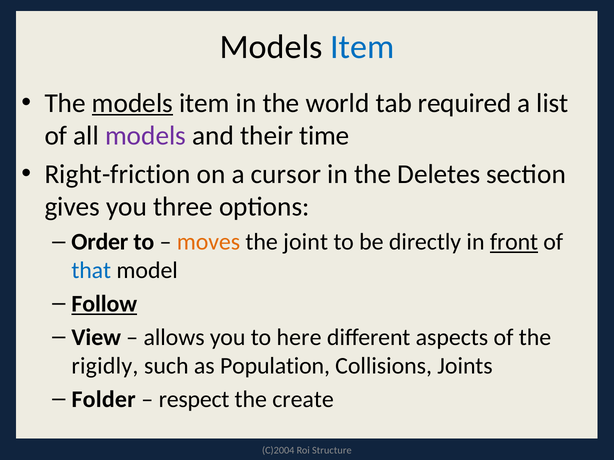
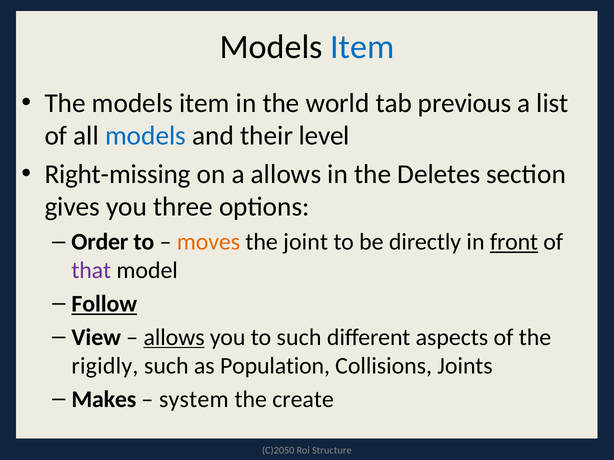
models at (132, 103) underline: present -> none
required: required -> previous
models at (146, 136) colour: purple -> blue
time: time -> level
Right-friction: Right-friction -> Right-missing
a cursor: cursor -> allows
that colour: blue -> purple
allows at (174, 338) underline: none -> present
to here: here -> such
Folder: Folder -> Makes
respect: respect -> system
C)2004: C)2004 -> C)2050
